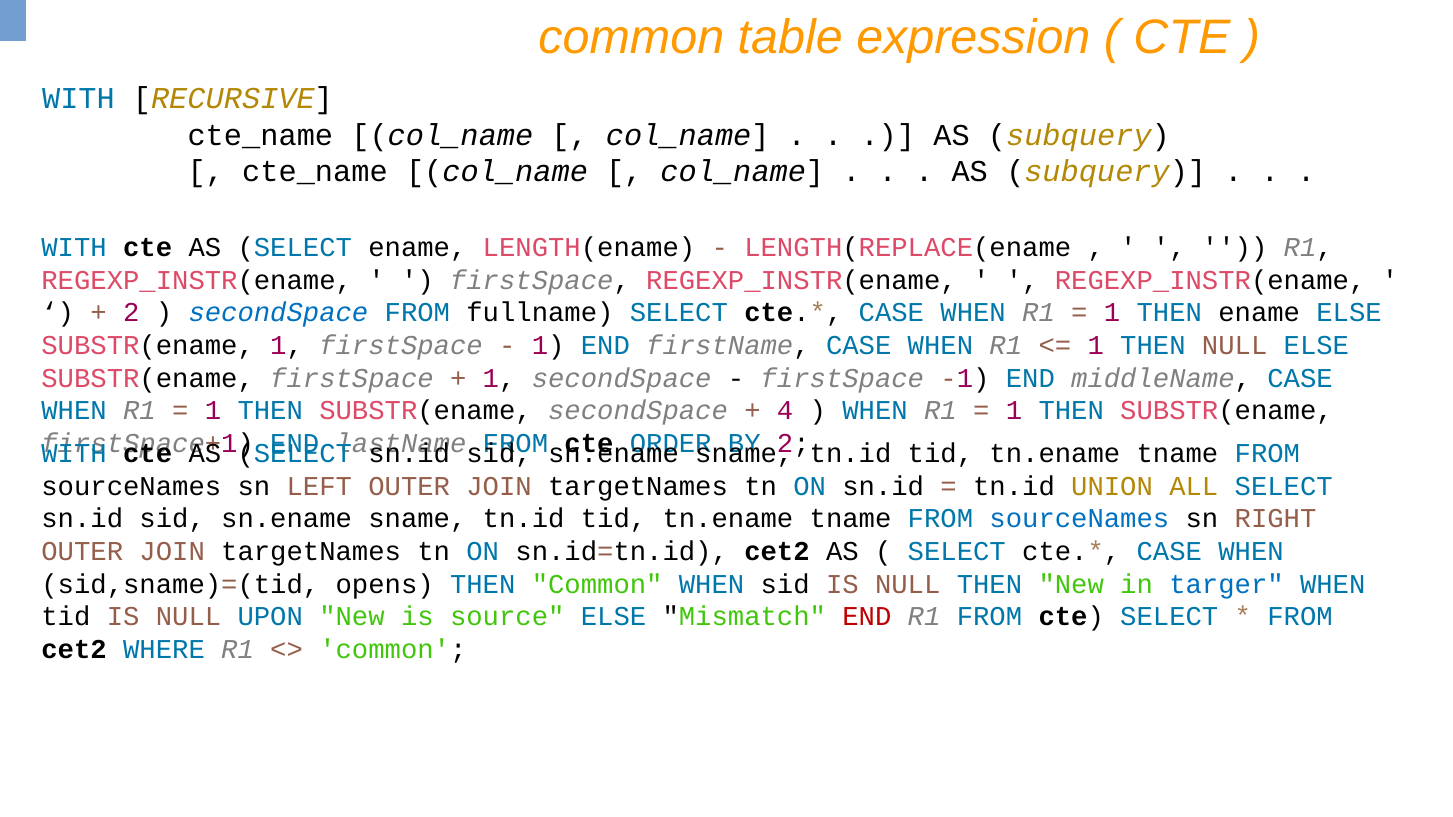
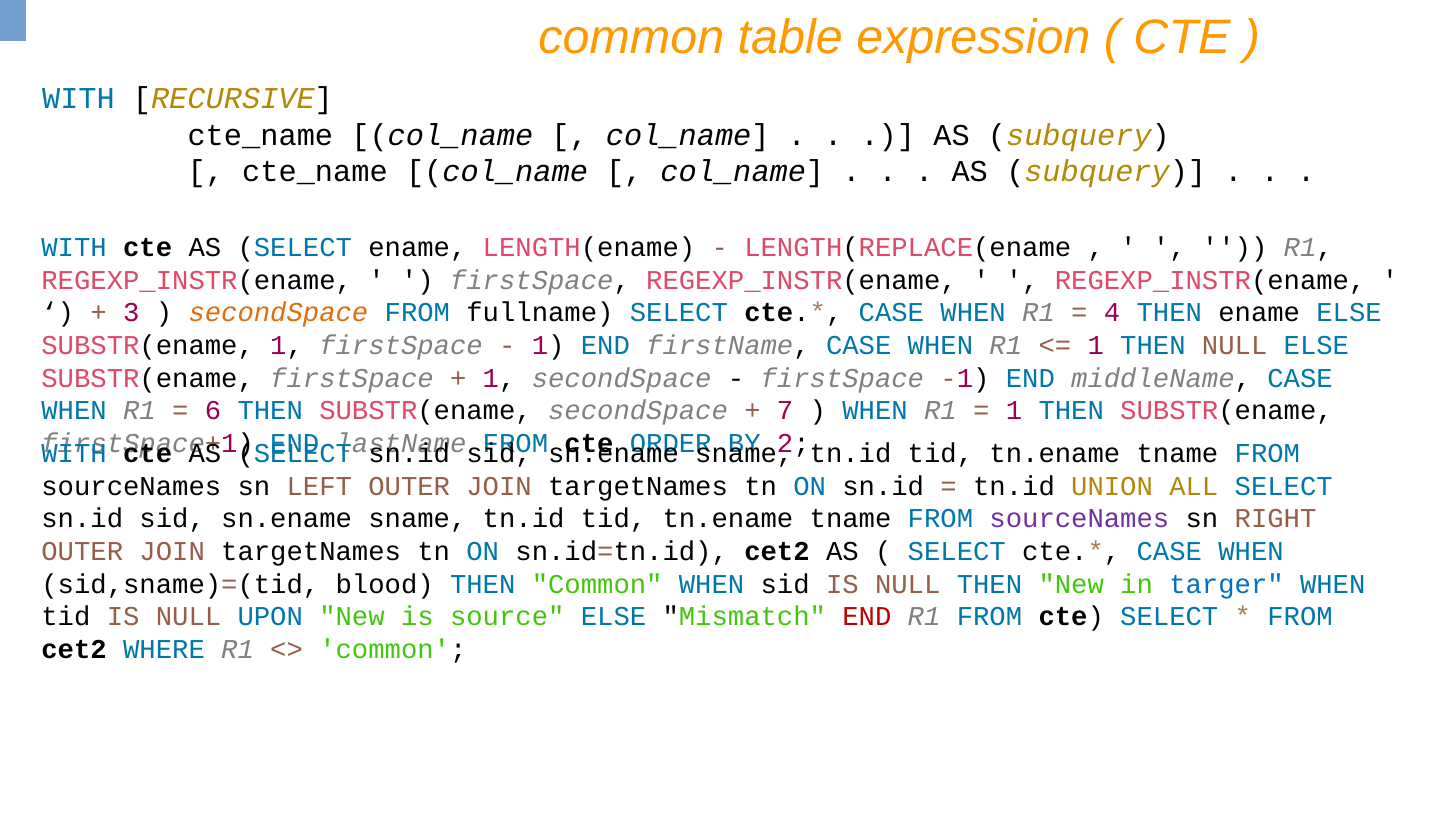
2 at (131, 313): 2 -> 3
secondSpace at (278, 313) colour: blue -> orange
1 at (1112, 313): 1 -> 4
1 at (213, 411): 1 -> 6
4: 4 -> 7
sourceNames at (1079, 519) colour: blue -> purple
opens: opens -> blood
